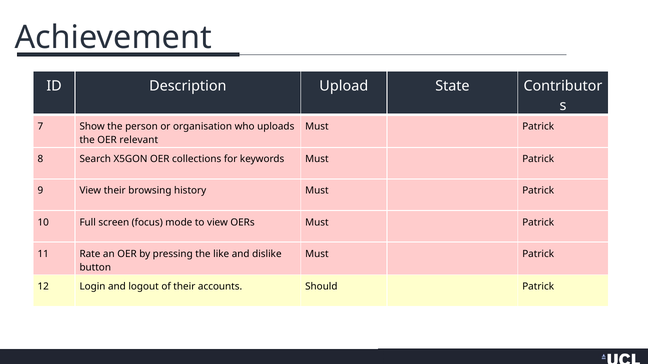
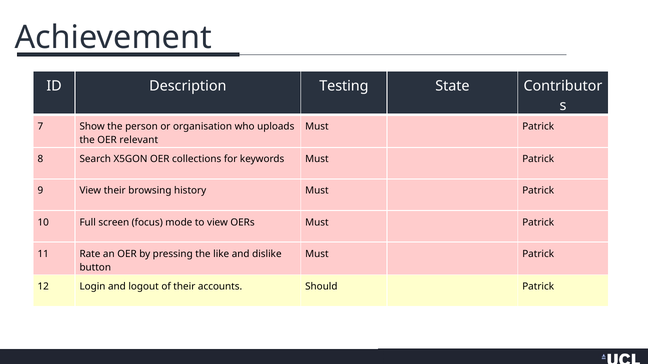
Upload: Upload -> Testing
